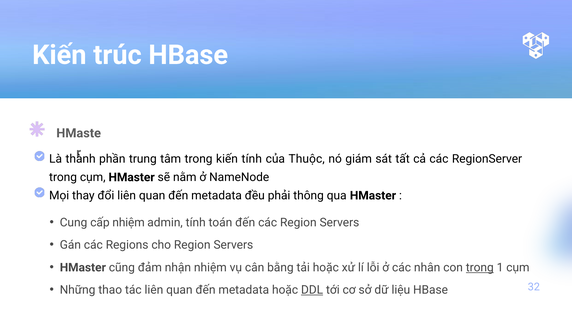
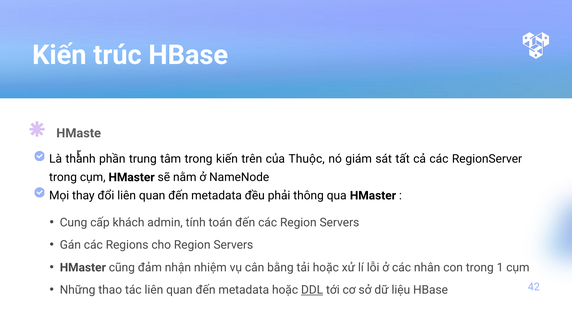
kiến tính: tính -> trên
cấp nhiệm: nhiệm -> khách
trong at (480, 267) underline: present -> none
32: 32 -> 42
